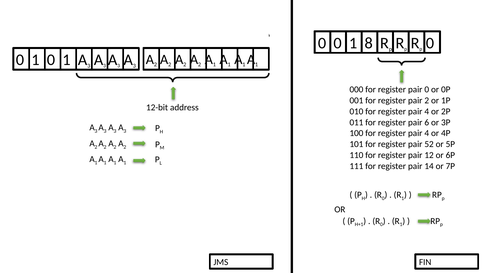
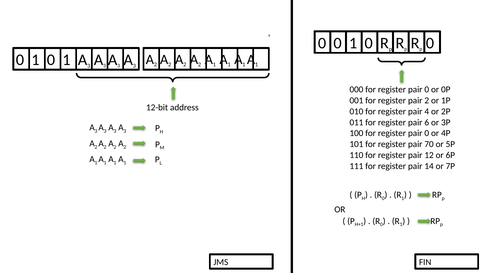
0 0 1 8: 8 -> 0
4 at (427, 133): 4 -> 0
52: 52 -> 70
